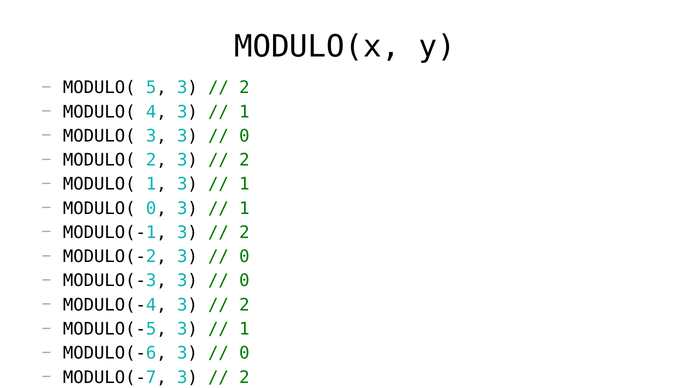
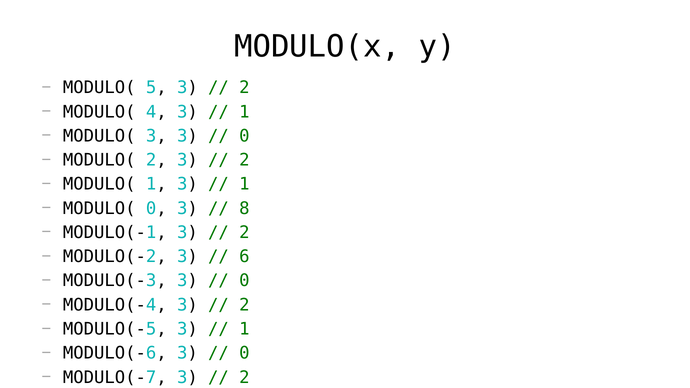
1 at (244, 208): 1 -> 8
0 at (244, 257): 0 -> 6
